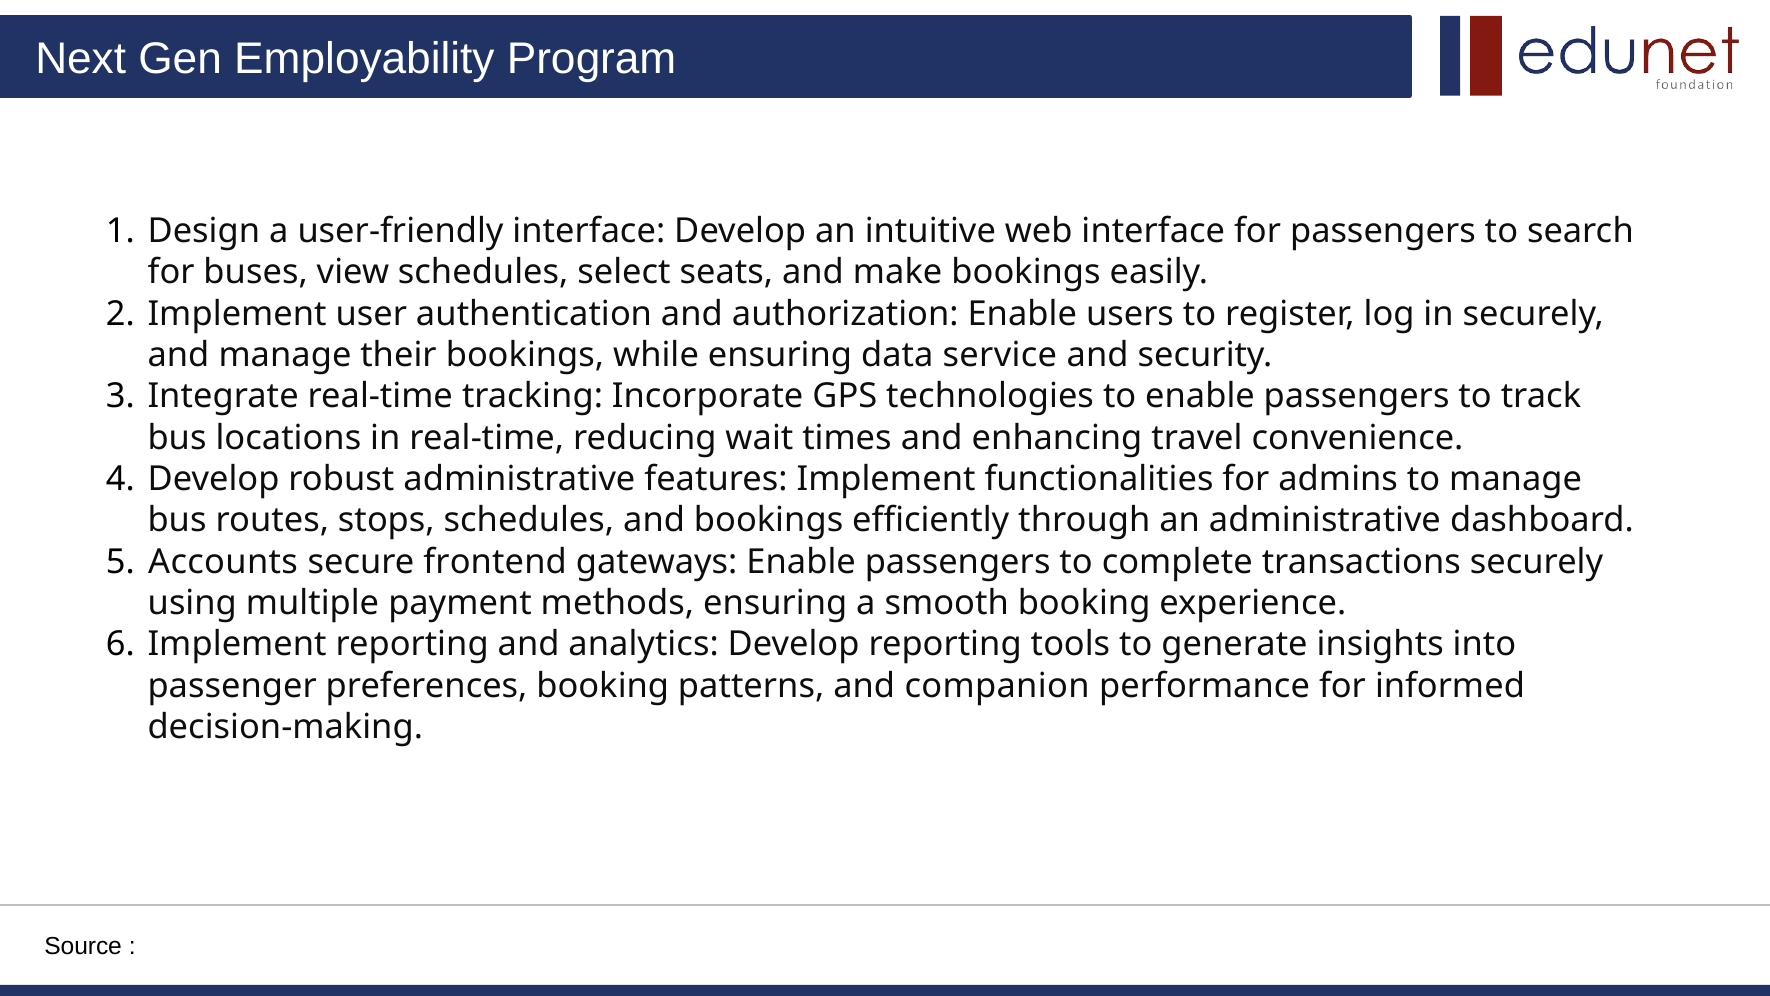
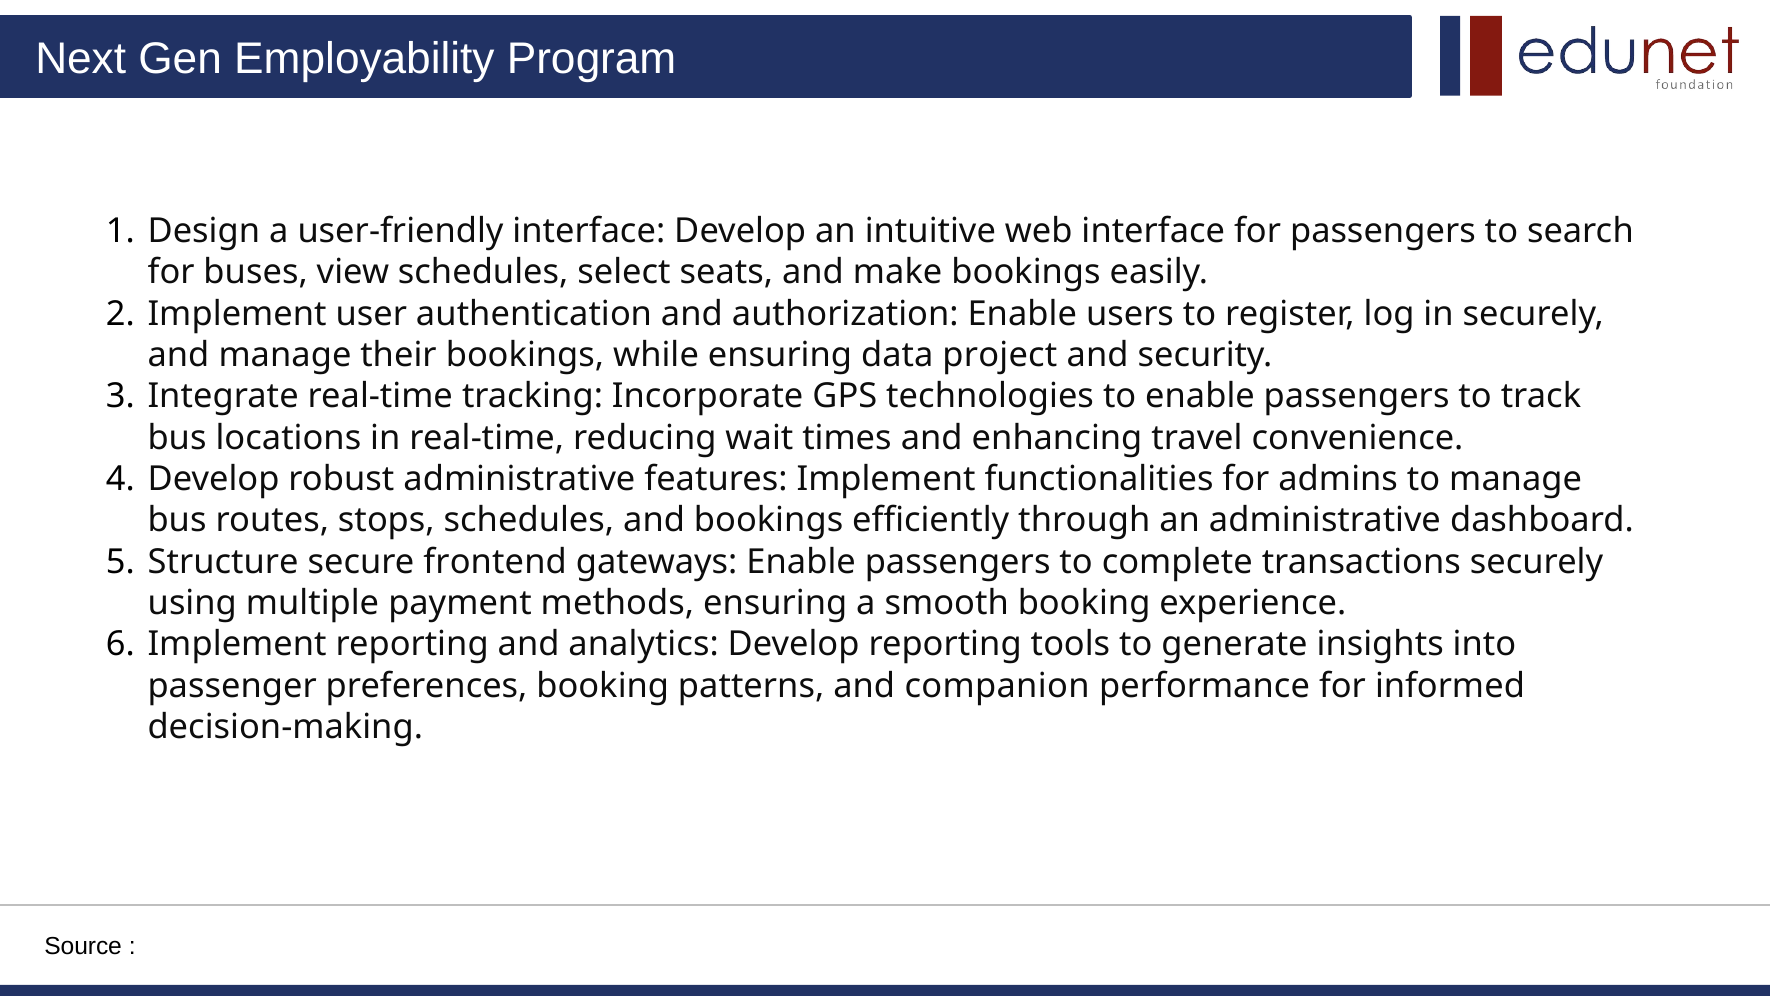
service: service -> project
Accounts: Accounts -> Structure
